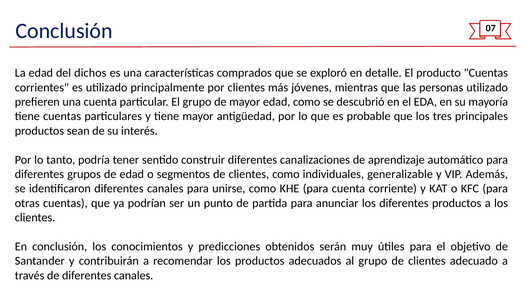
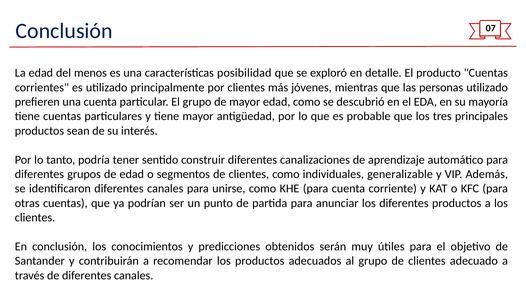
dichos: dichos -> menos
comprados: comprados -> posibilidad
